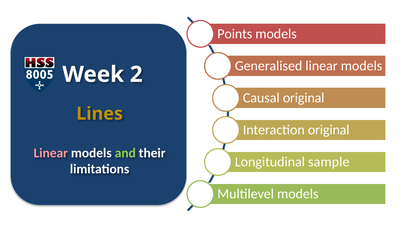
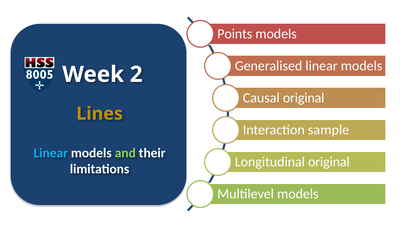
original at (329, 130): original -> sample
Linear at (51, 153) colour: pink -> light blue
sample at (329, 162): sample -> original
